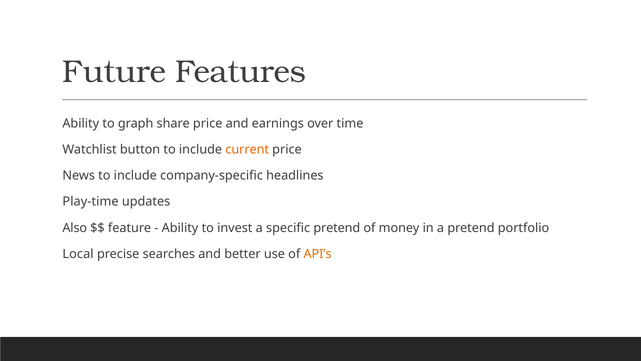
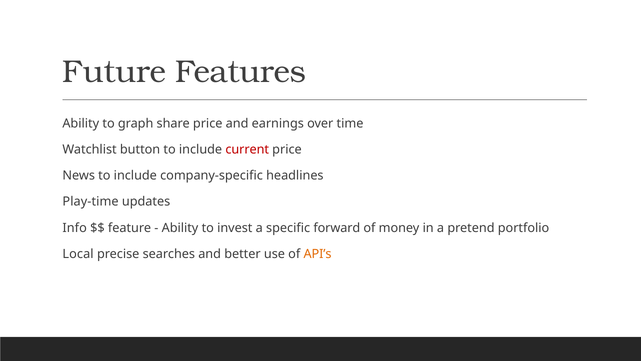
current colour: orange -> red
Also: Also -> Info
specific pretend: pretend -> forward
